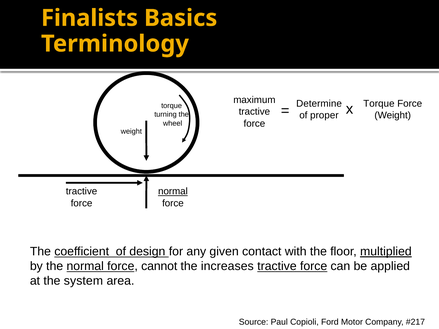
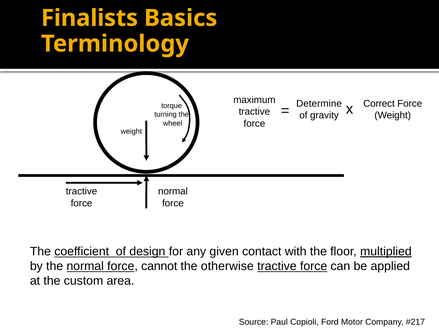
Torque at (379, 104): Torque -> Correct
proper: proper -> gravity
normal at (173, 192) underline: present -> none
increases: increases -> otherwise
system: system -> custom
